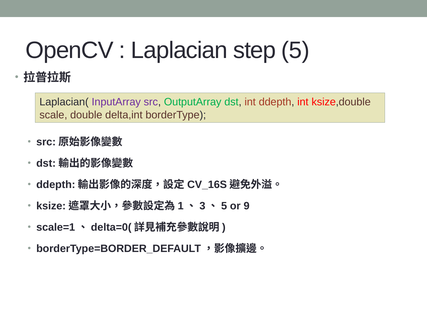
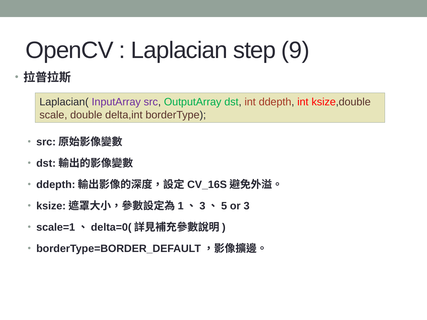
5: 5 -> 9
9: 9 -> 3
